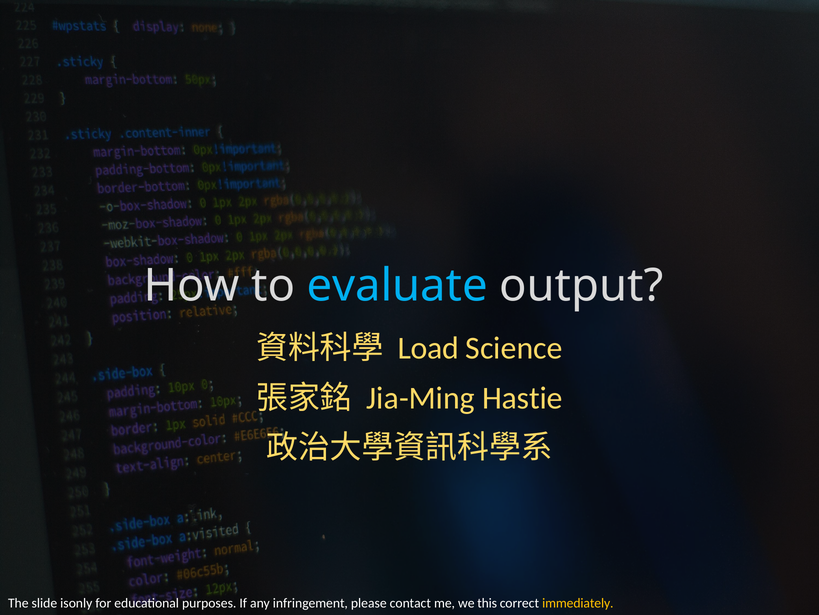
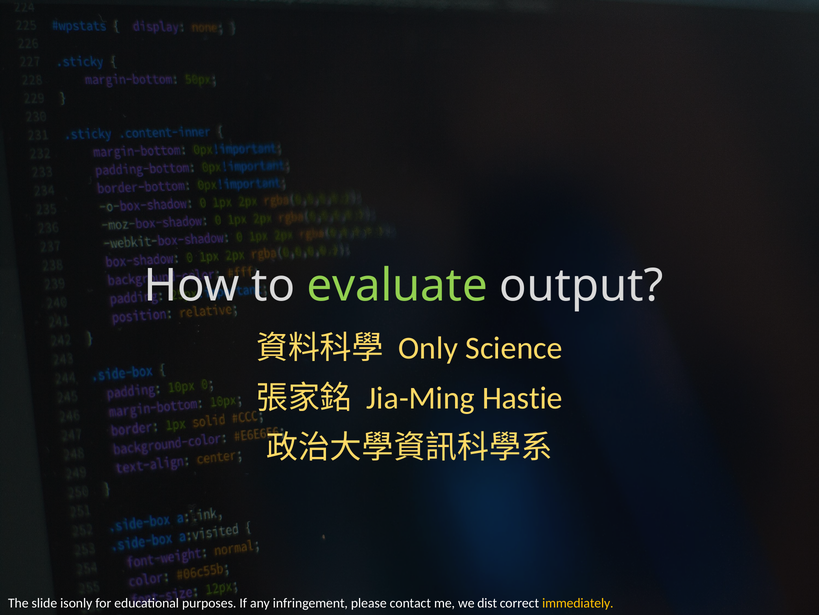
evaluate colour: light blue -> light green
Load: Load -> Only
this: this -> dist
